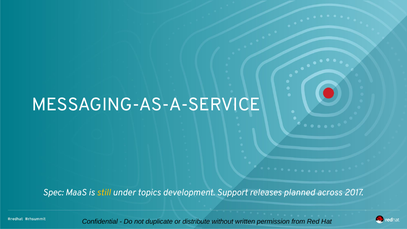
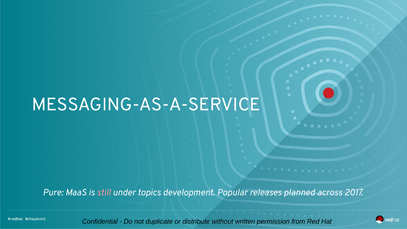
Spec: Spec -> Pure
still colour: yellow -> pink
Support: Support -> Popular
